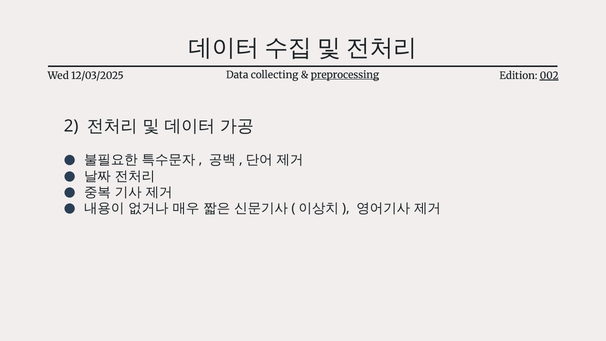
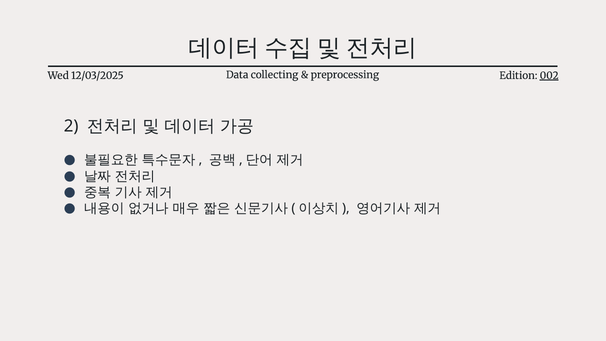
preprocessing underline: present -> none
